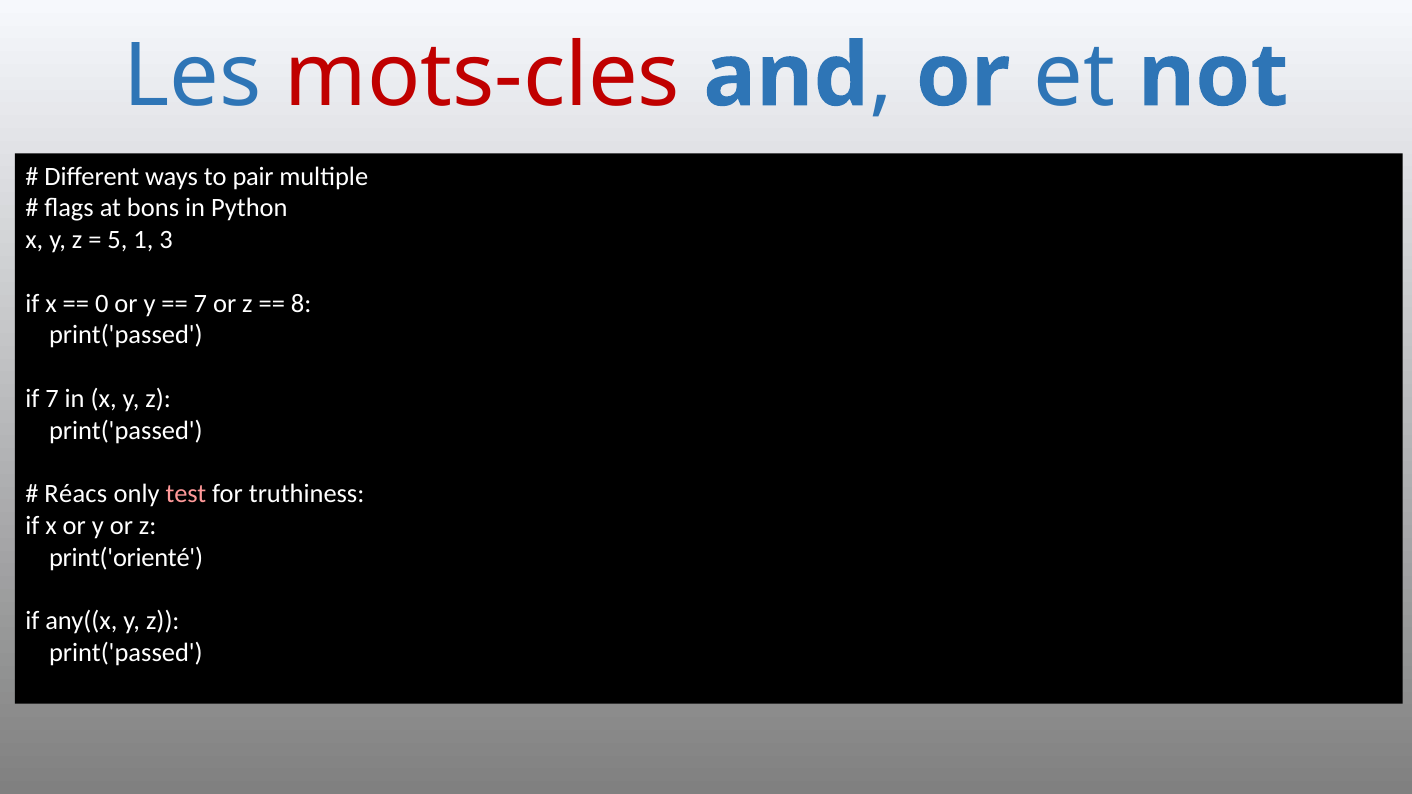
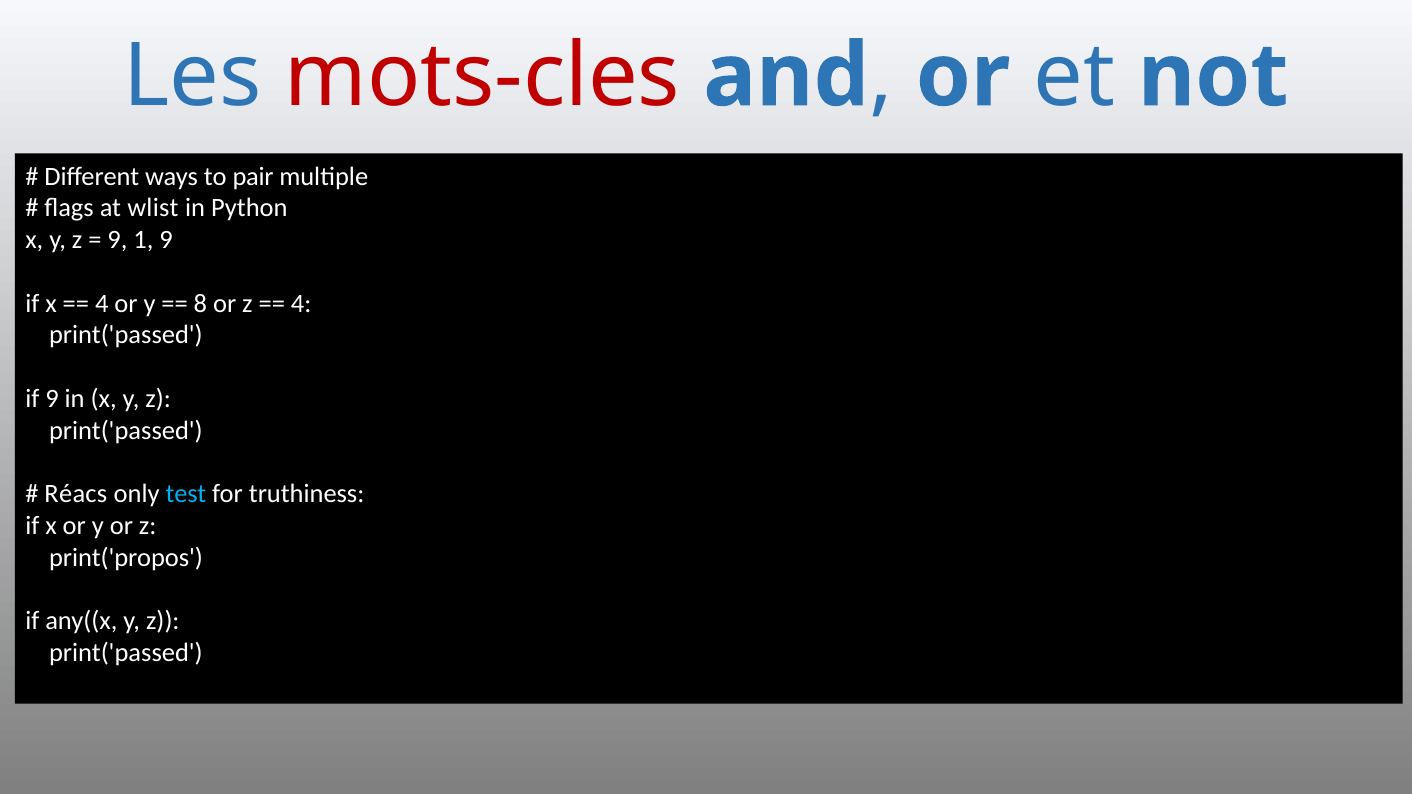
bons: bons -> wlist
5 at (117, 240): 5 -> 9
1 3: 3 -> 9
0 at (102, 303): 0 -> 4
7 at (200, 303): 7 -> 8
8 at (301, 303): 8 -> 4
if 7: 7 -> 9
test colour: pink -> light blue
print('orienté: print('orienté -> print('propos
